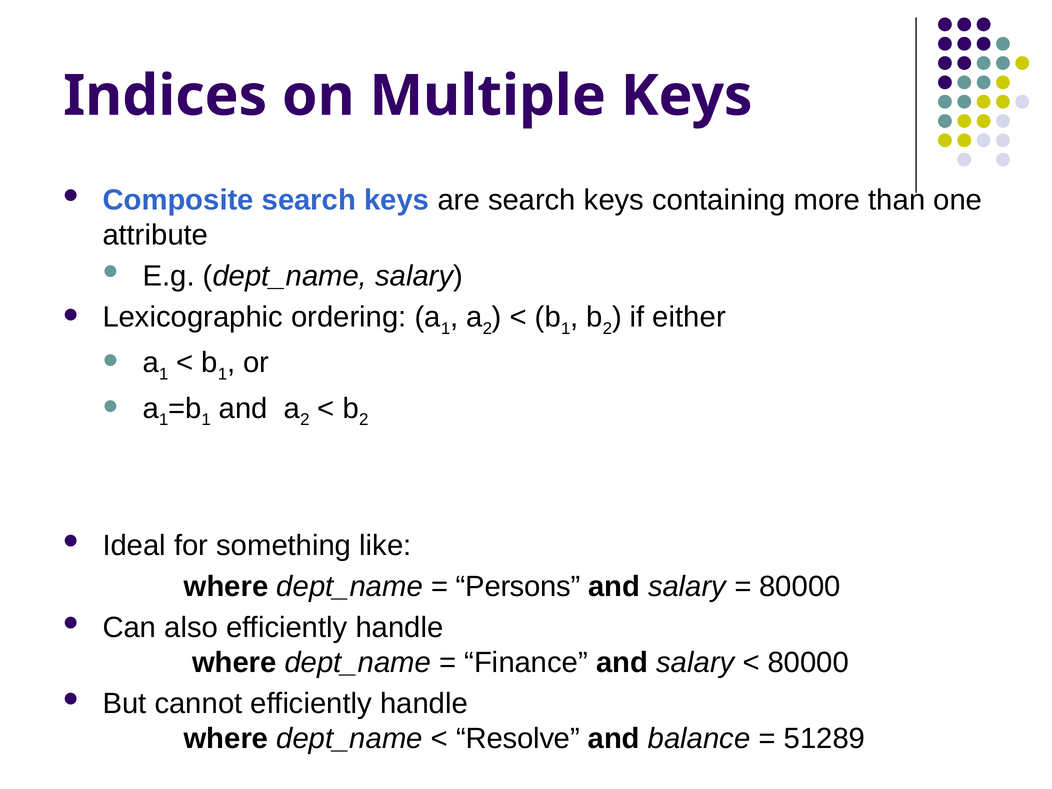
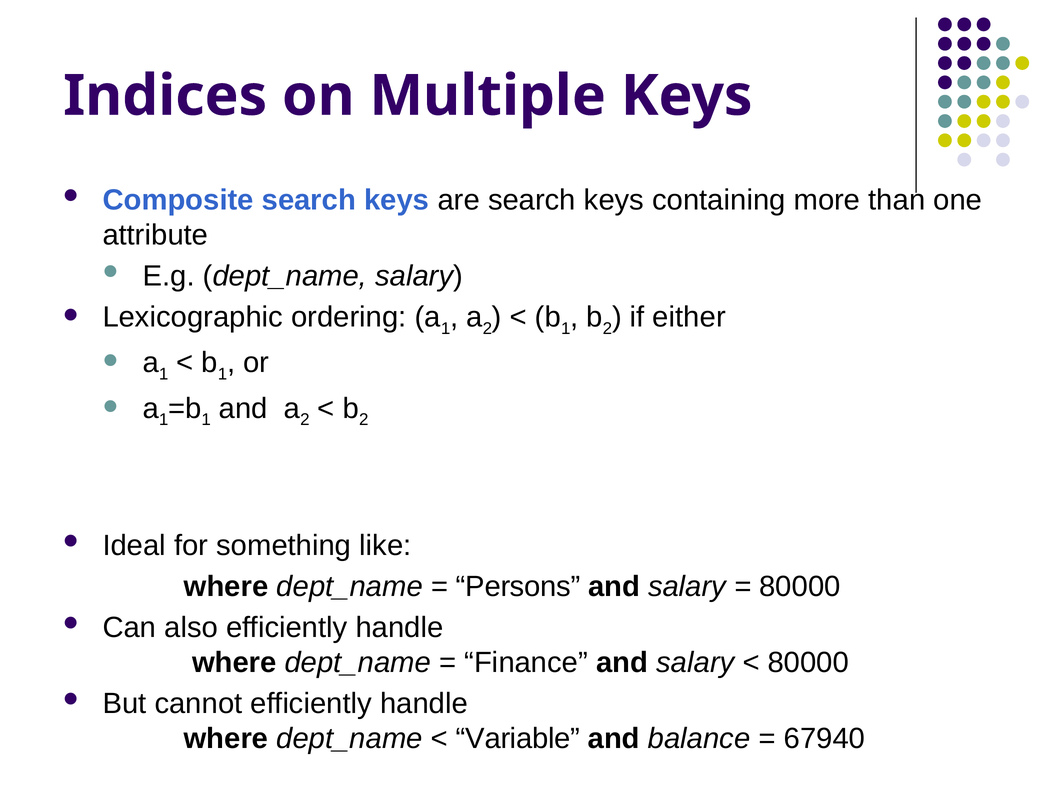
Resolve: Resolve -> Variable
51289: 51289 -> 67940
